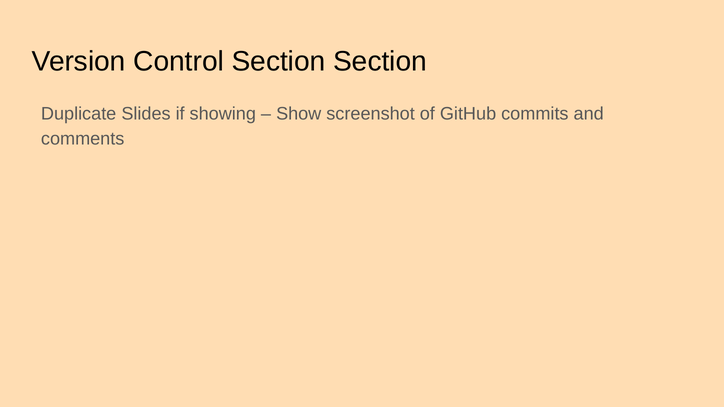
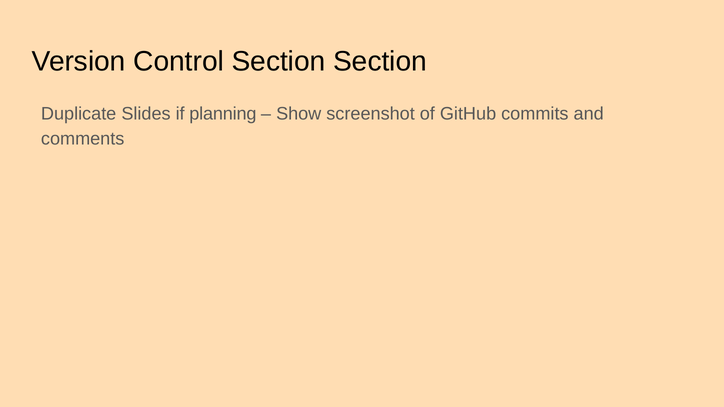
showing: showing -> planning
